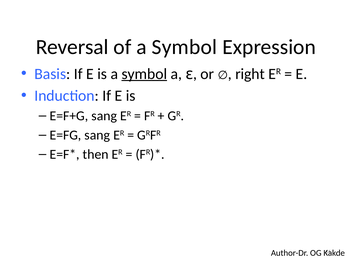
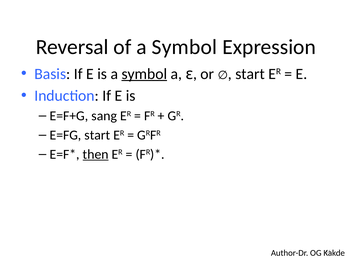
right at (250, 74): right -> start
E=FG sang: sang -> start
then underline: none -> present
